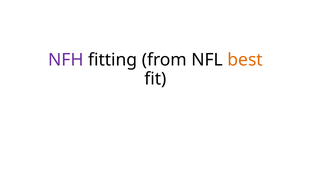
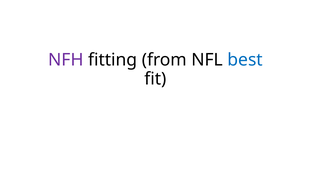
best colour: orange -> blue
